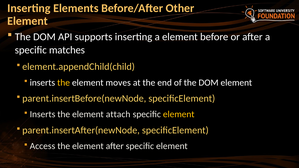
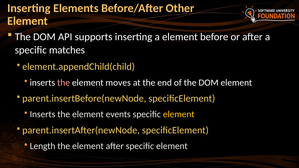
the at (64, 83) colour: yellow -> pink
attach: attach -> events
Access: Access -> Length
